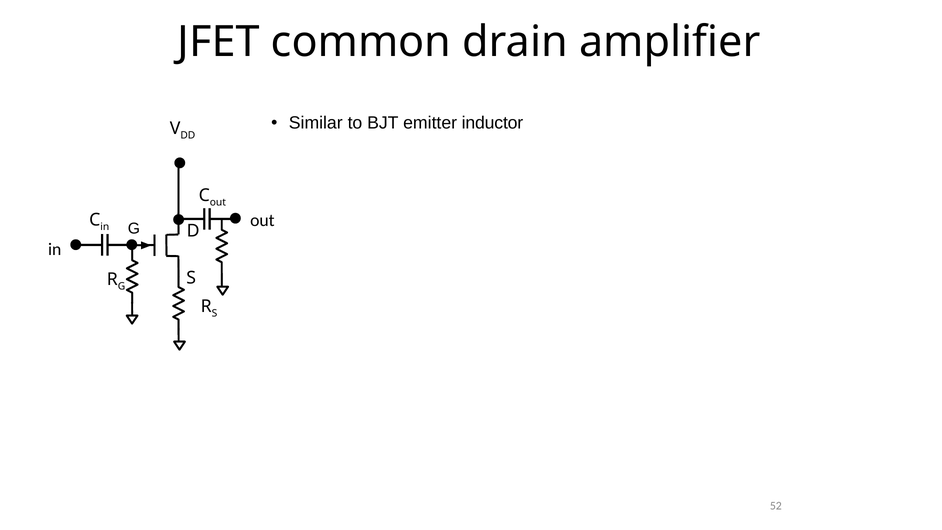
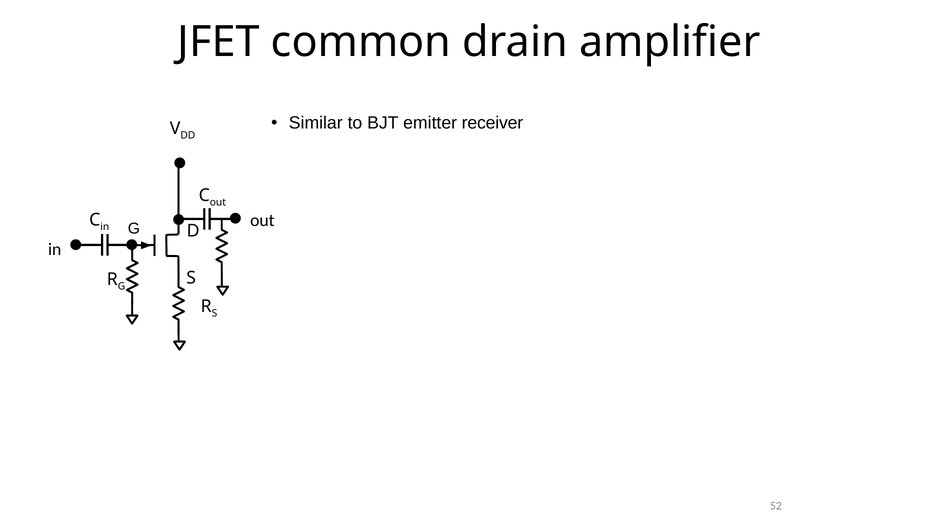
inductor: inductor -> receiver
